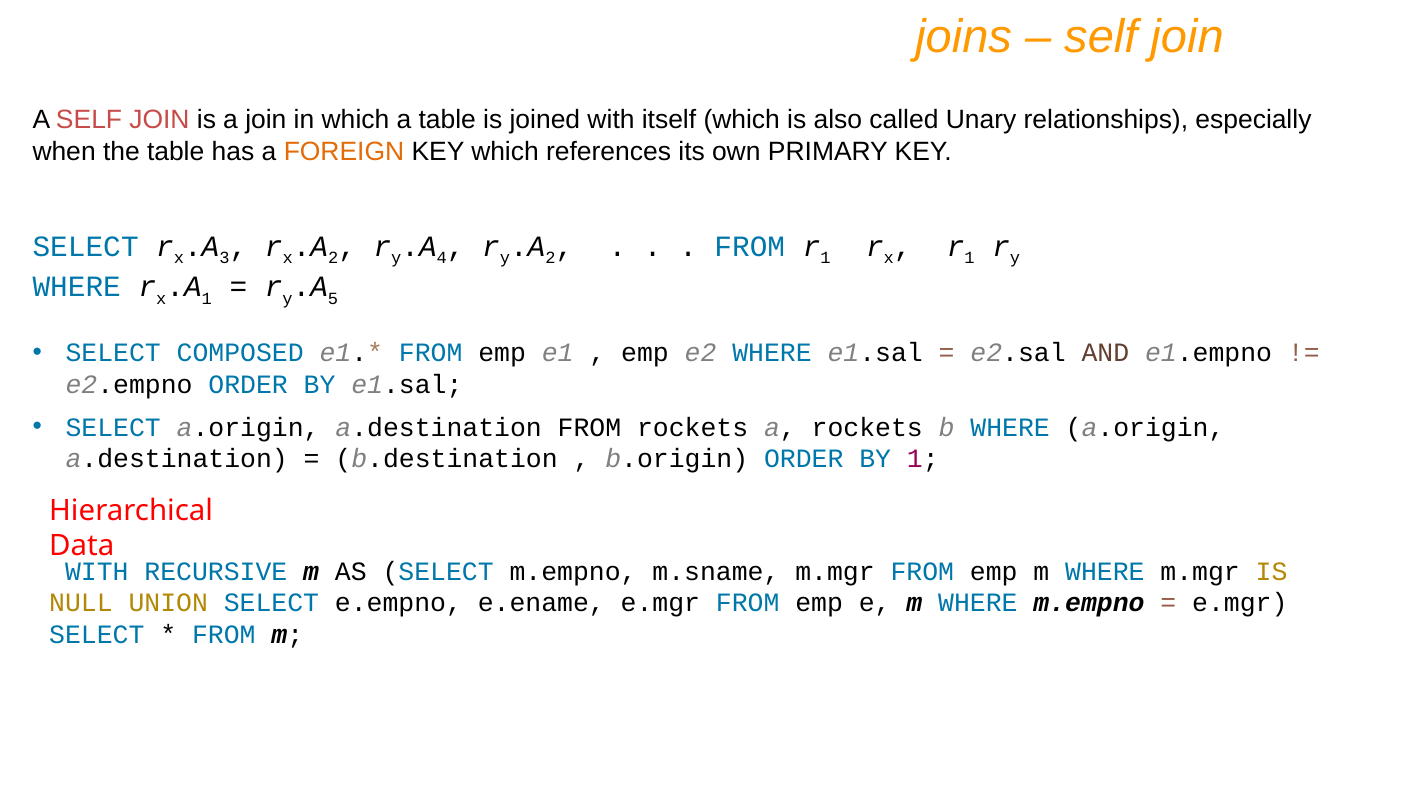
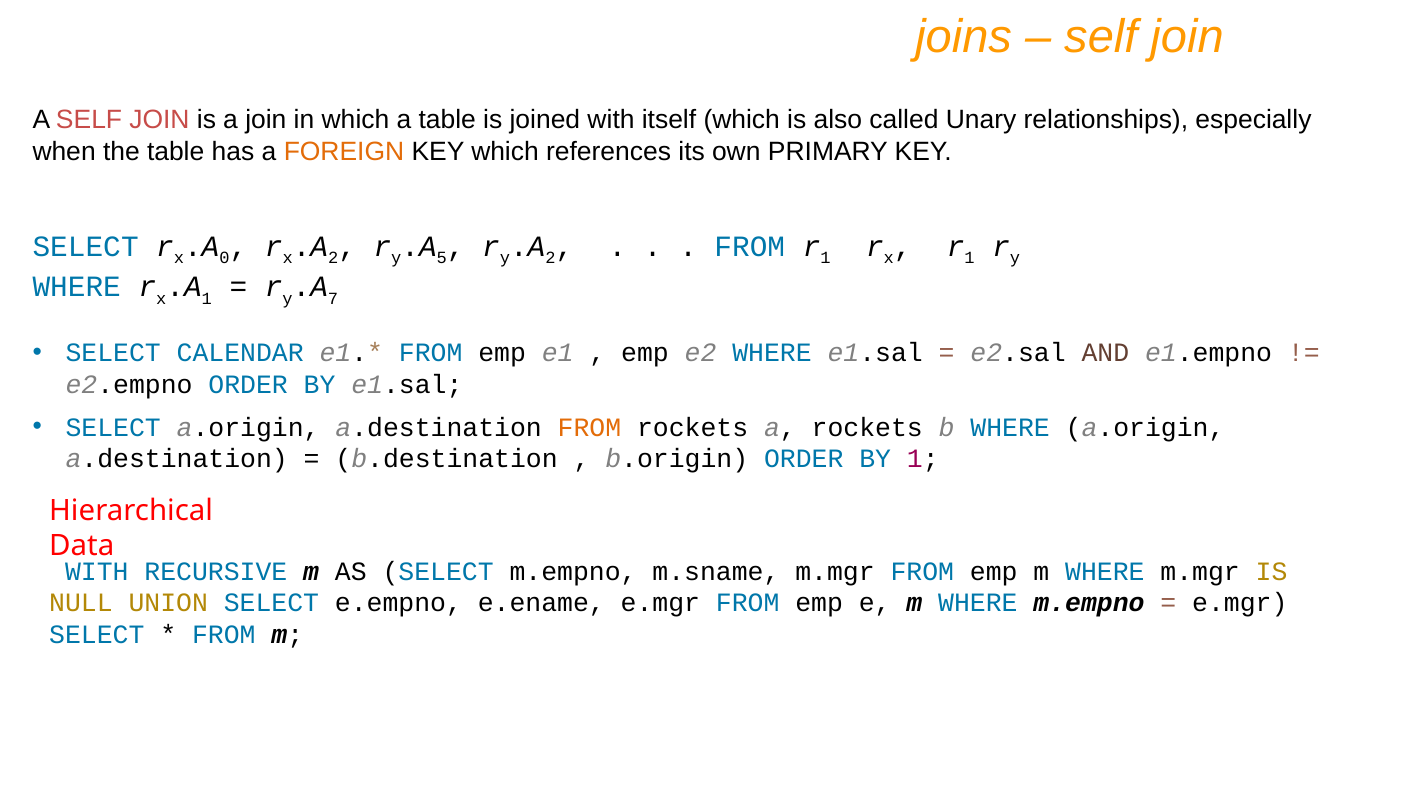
3: 3 -> 0
4: 4 -> 5
5: 5 -> 7
COMPOSED: COMPOSED -> CALENDAR
FROM at (589, 427) colour: black -> orange
